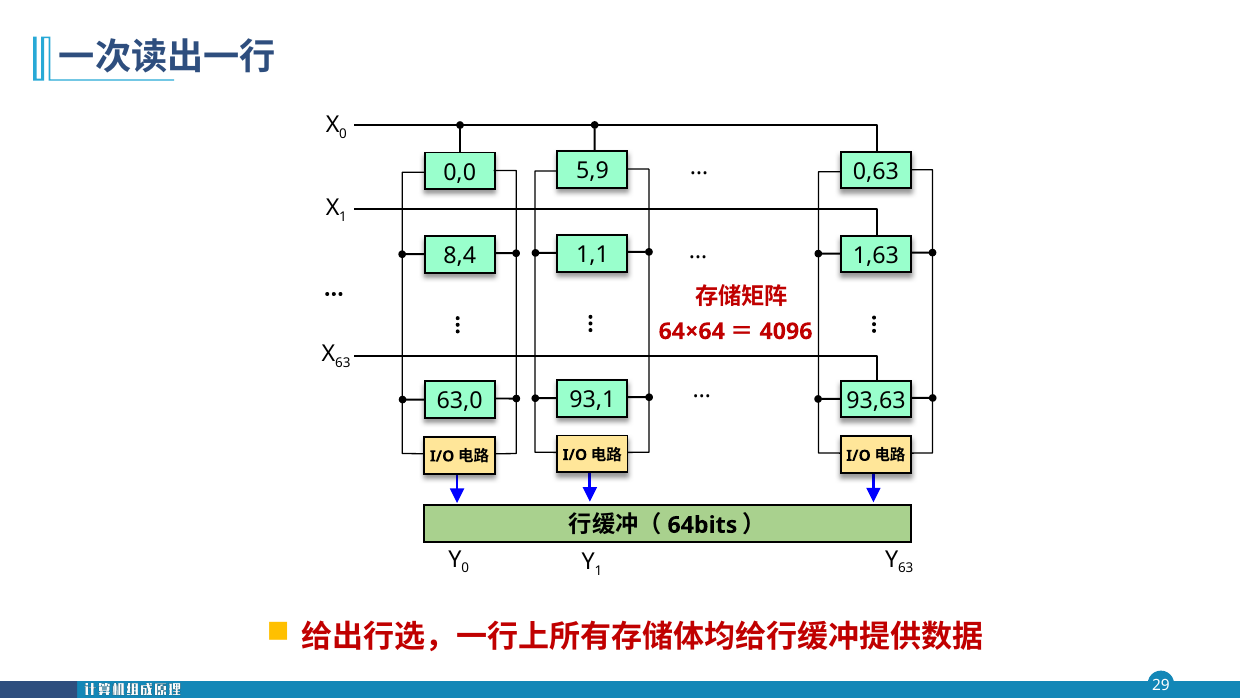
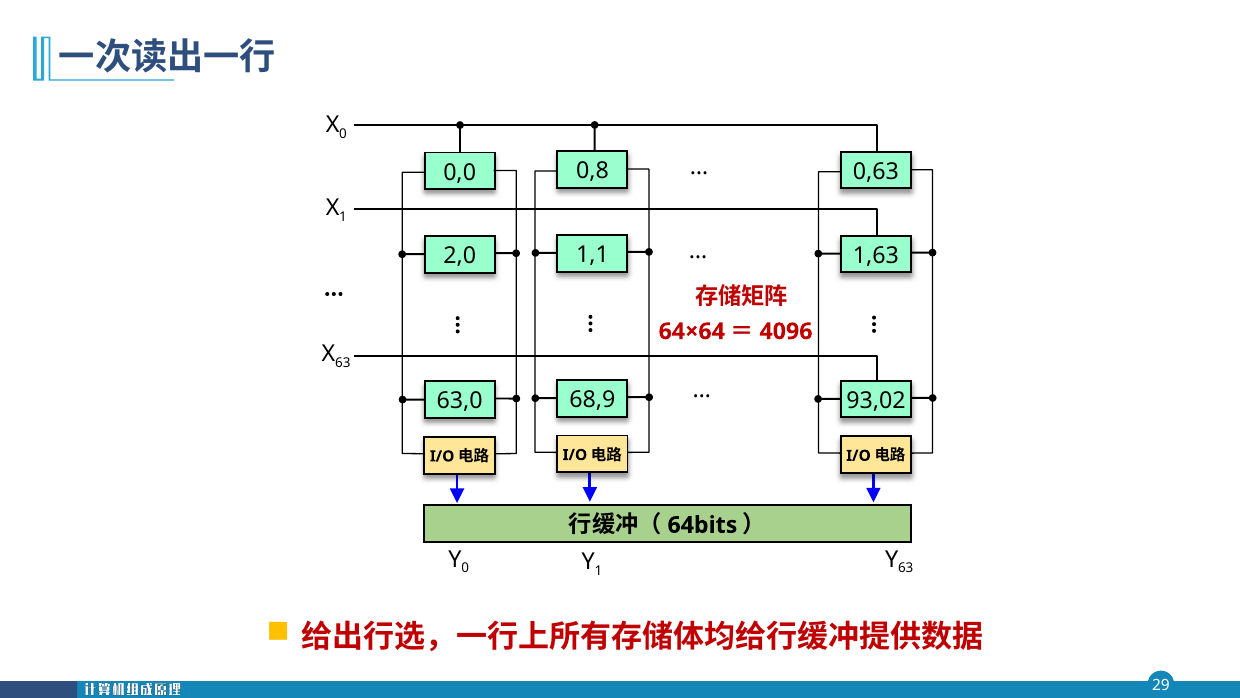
5,9: 5,9 -> 0,8
8,4: 8,4 -> 2,0
93,1: 93,1 -> 68,9
93,63: 93,63 -> 93,02
